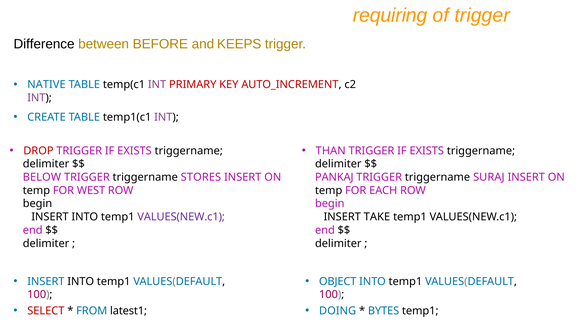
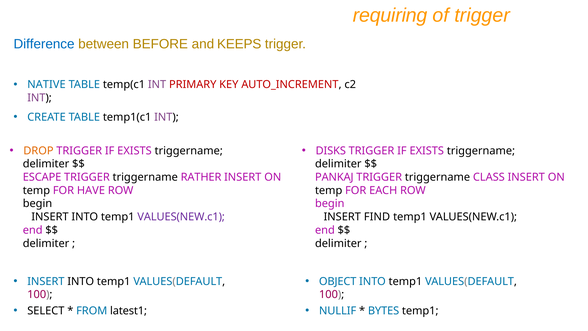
Difference colour: black -> blue
DROP colour: red -> orange
THAN: THAN -> DISKS
BELOW: BELOW -> ESCAPE
STORES: STORES -> RATHER
SURAJ: SURAJ -> CLASS
WEST: WEST -> HAVE
TAKE: TAKE -> FIND
SELECT colour: red -> black
DOING: DOING -> NULLIF
